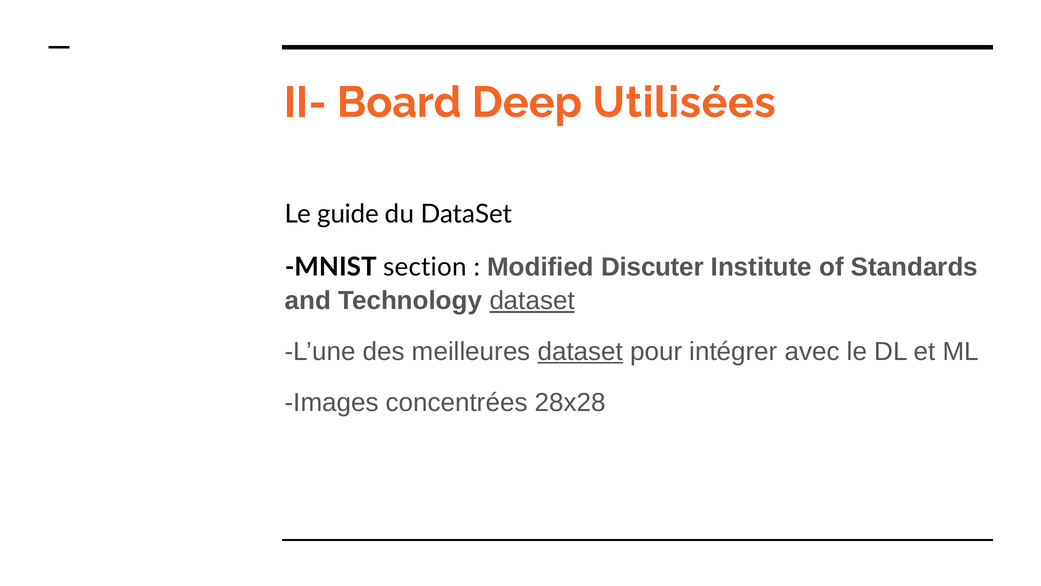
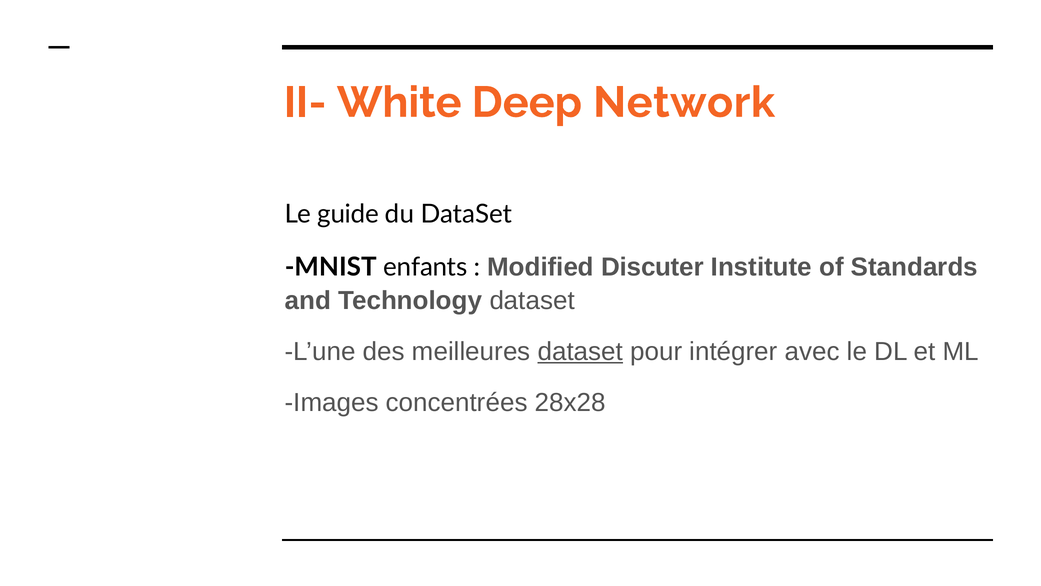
Board: Board -> White
Utilisées: Utilisées -> Network
section: section -> enfants
dataset at (532, 301) underline: present -> none
